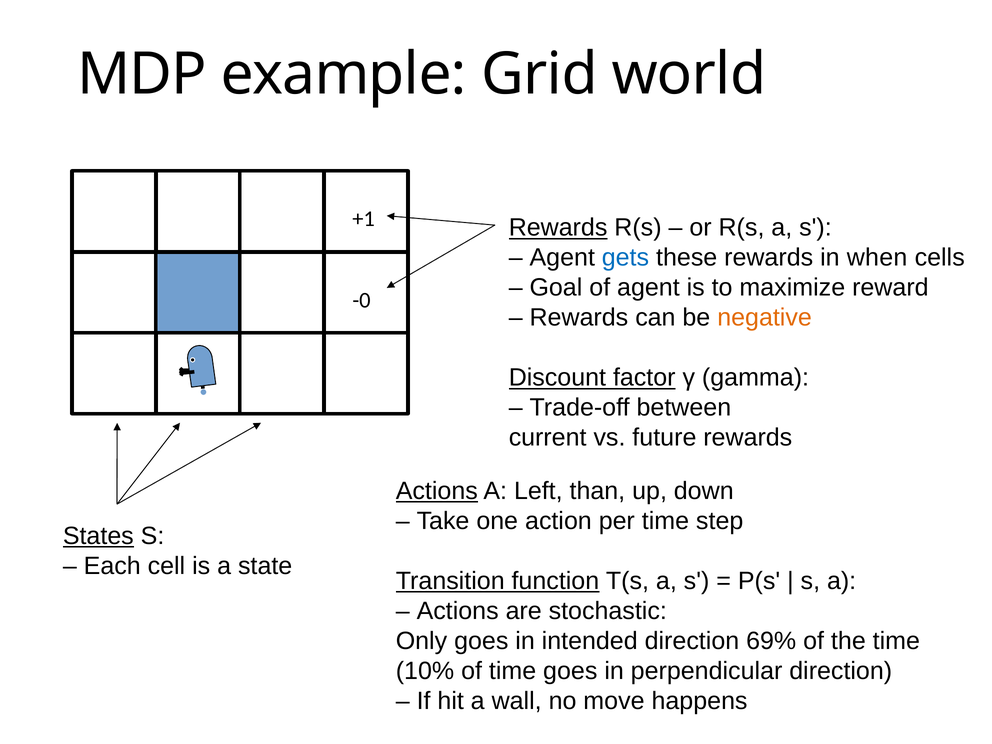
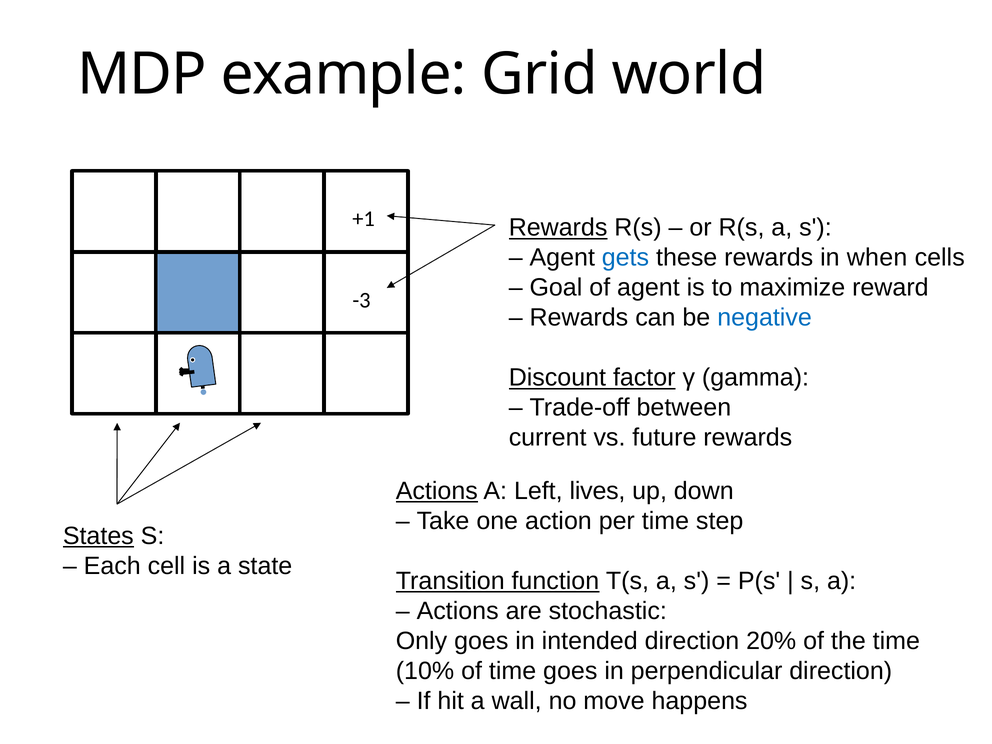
-0: -0 -> -3
negative colour: orange -> blue
than: than -> lives
69%: 69% -> 20%
